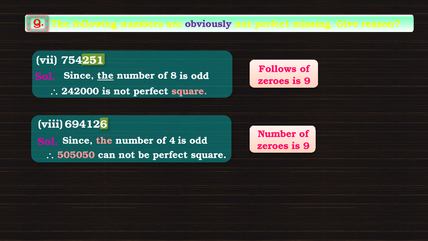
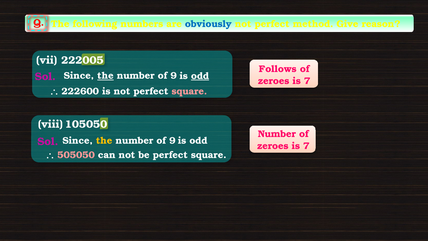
obviously colour: purple -> blue
missing: missing -> method
754251: 754251 -> 222005
8 at (174, 76): 8 -> 9
odd at (200, 76) underline: none -> present
9 at (307, 81): 9 -> 7
242000: 242000 -> 222600
694126: 694126 -> 105050
the at (104, 141) colour: pink -> yellow
4 at (172, 141): 4 -> 9
9 at (306, 146): 9 -> 7
